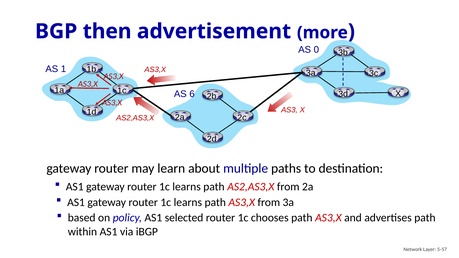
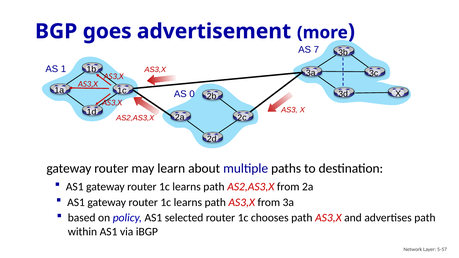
then: then -> goes
0: 0 -> 7
6: 6 -> 0
